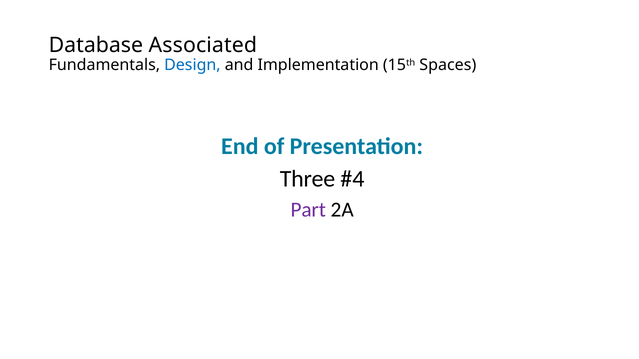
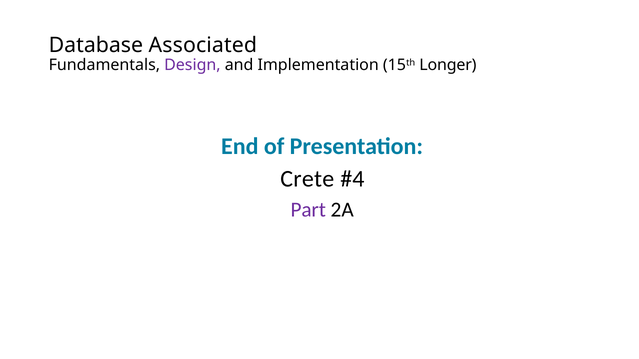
Design colour: blue -> purple
Spaces: Spaces -> Longer
Three: Three -> Crete
